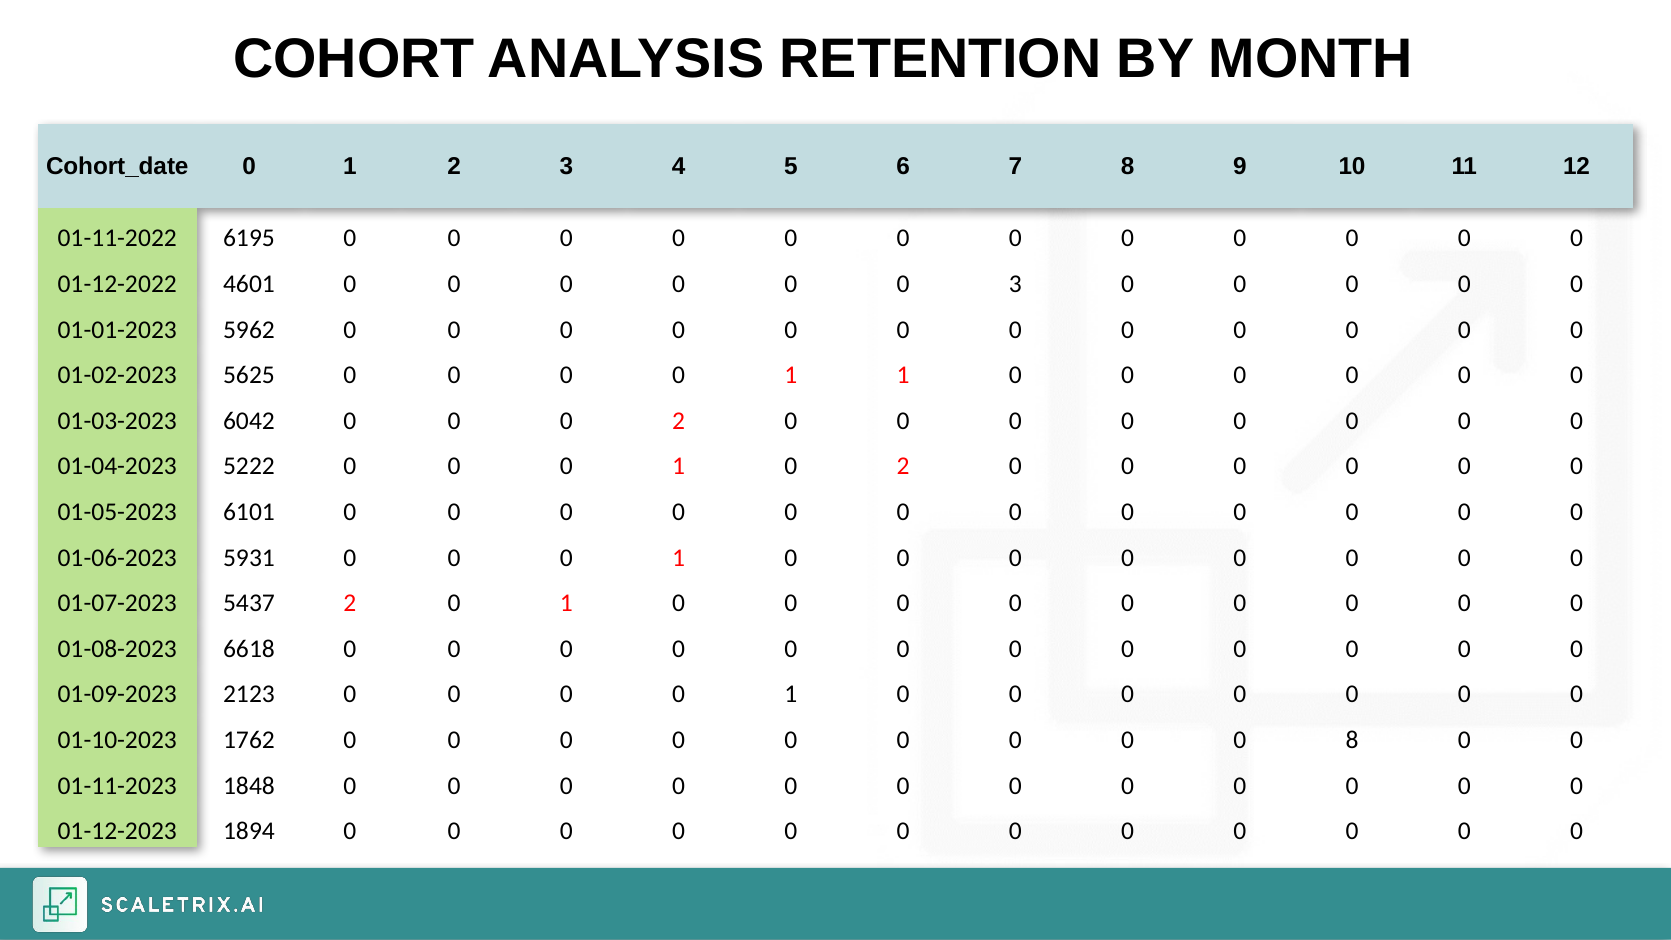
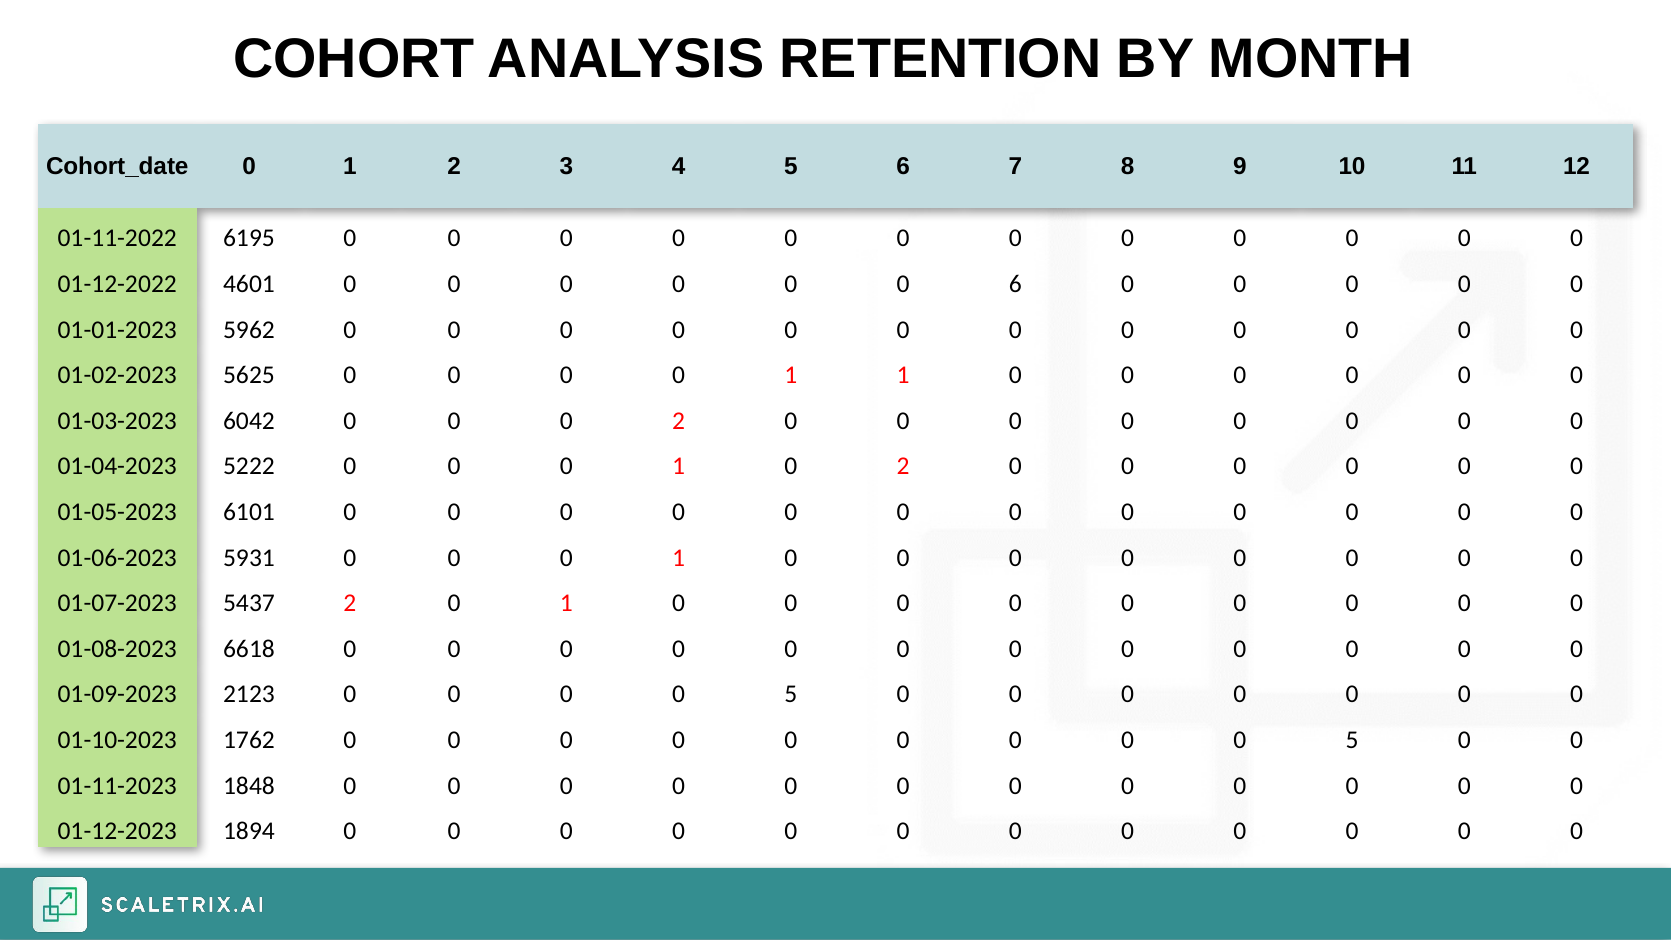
0 3: 3 -> 6
1 at (791, 694): 1 -> 5
8 at (1352, 740): 8 -> 5
